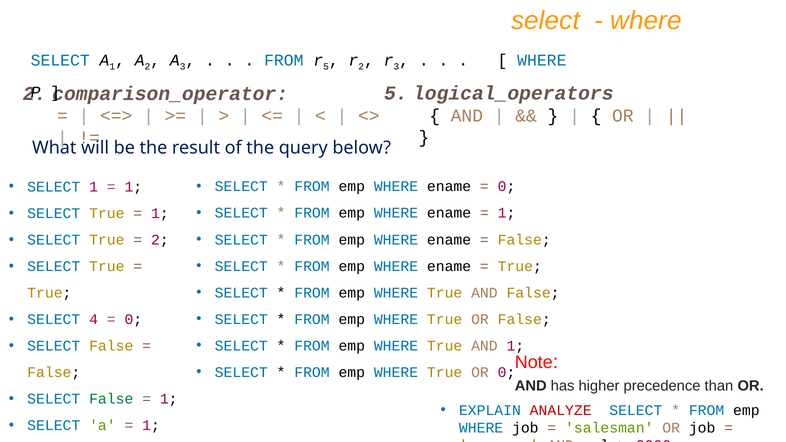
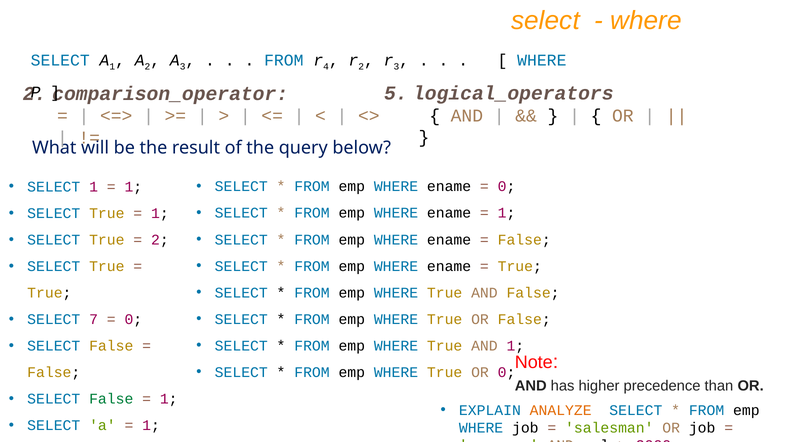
5 at (326, 67): 5 -> 4
4: 4 -> 7
ANALYZE colour: red -> orange
